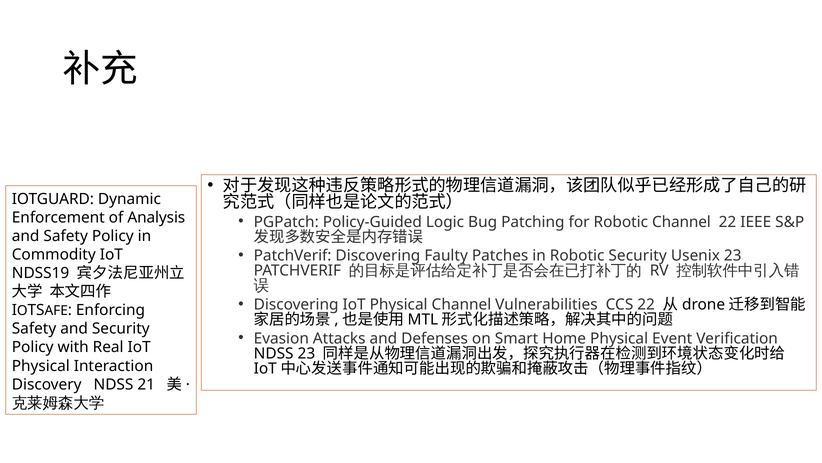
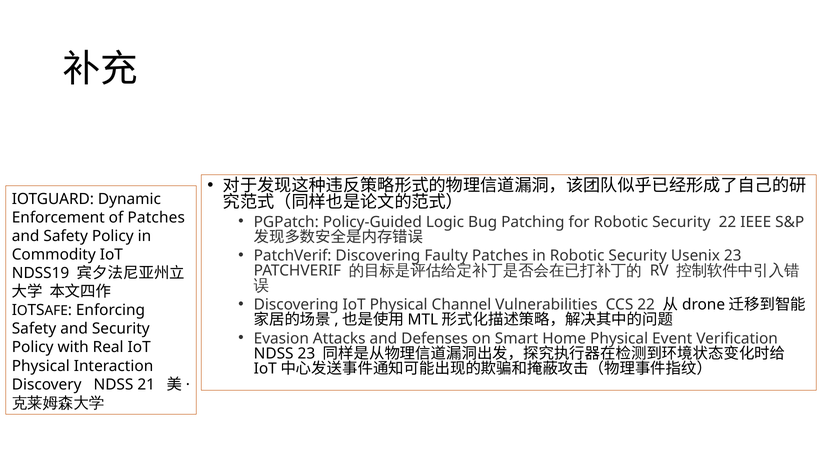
of Analysis: Analysis -> Patches
for Robotic Channel: Channel -> Security
